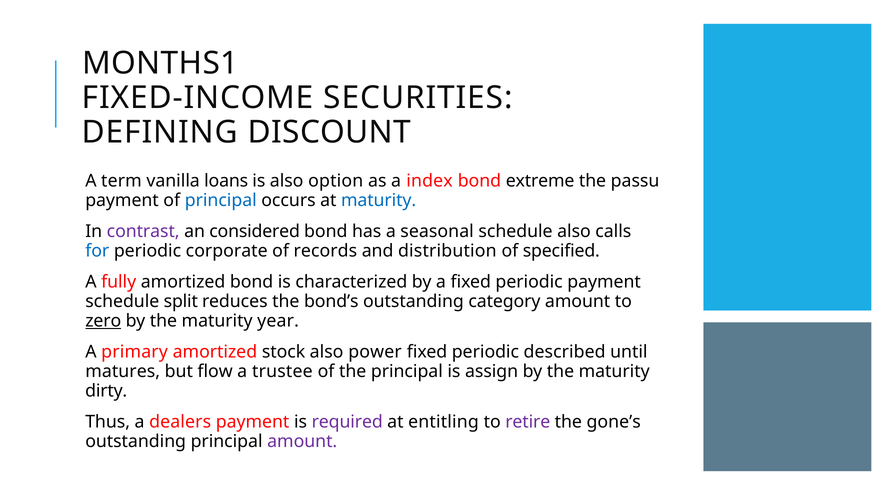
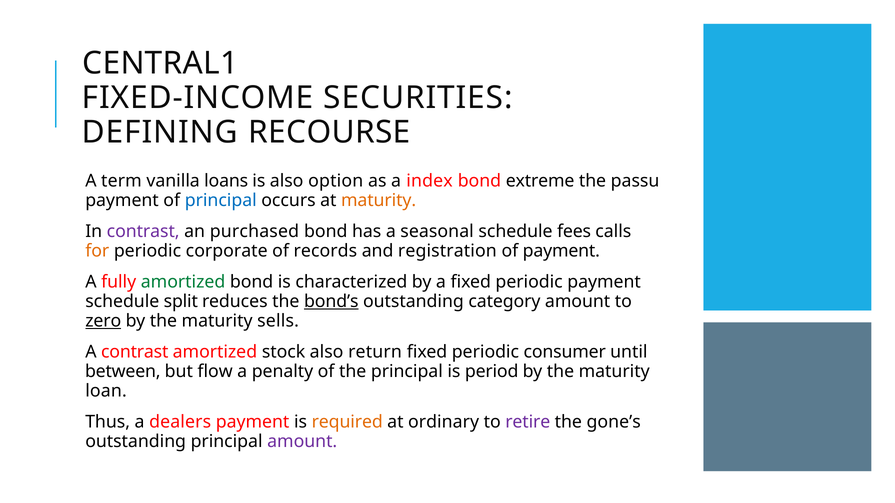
MONTHS1: MONTHS1 -> CENTRAL1
DISCOUNT: DISCOUNT -> RECOURSE
maturity at (379, 200) colour: blue -> orange
considered: considered -> purchased
schedule also: also -> fees
for colour: blue -> orange
distribution: distribution -> registration
of specified: specified -> payment
amortized at (183, 282) colour: black -> green
bond’s underline: none -> present
year: year -> sells
A primary: primary -> contrast
power: power -> return
described: described -> consumer
matures: matures -> between
trustee: trustee -> penalty
assign: assign -> period
dirty: dirty -> loan
required colour: purple -> orange
entitling: entitling -> ordinary
